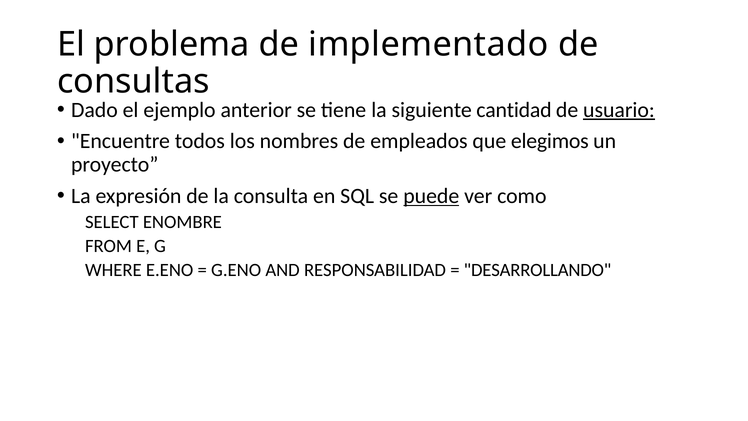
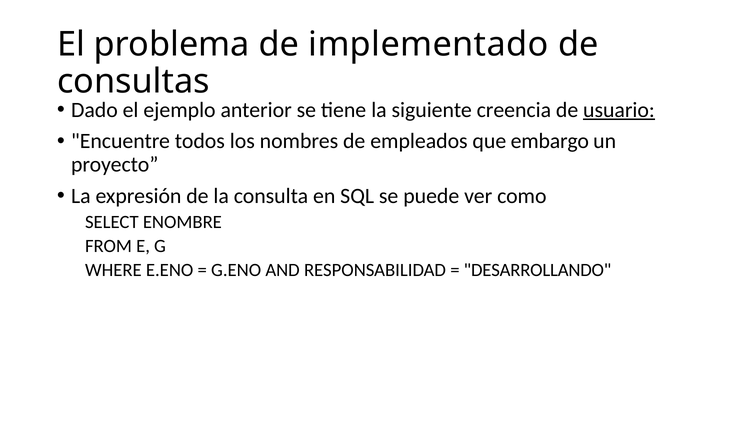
cantidad: cantidad -> creencia
elegimos: elegimos -> embargo
puede underline: present -> none
